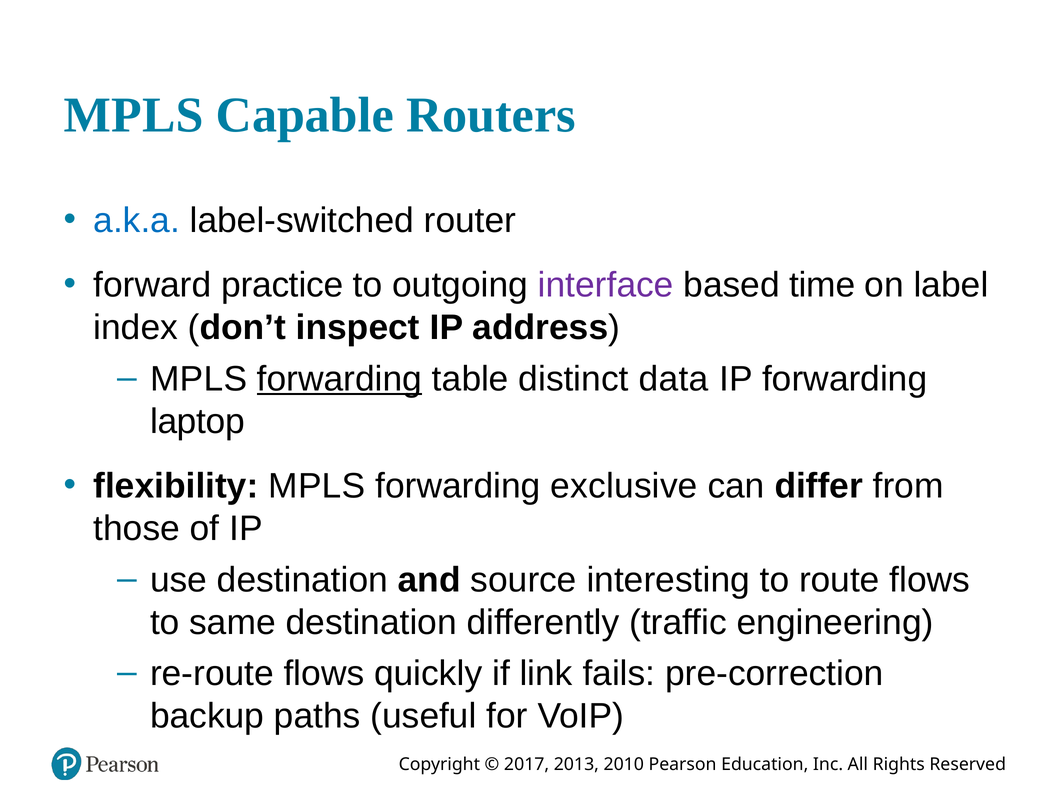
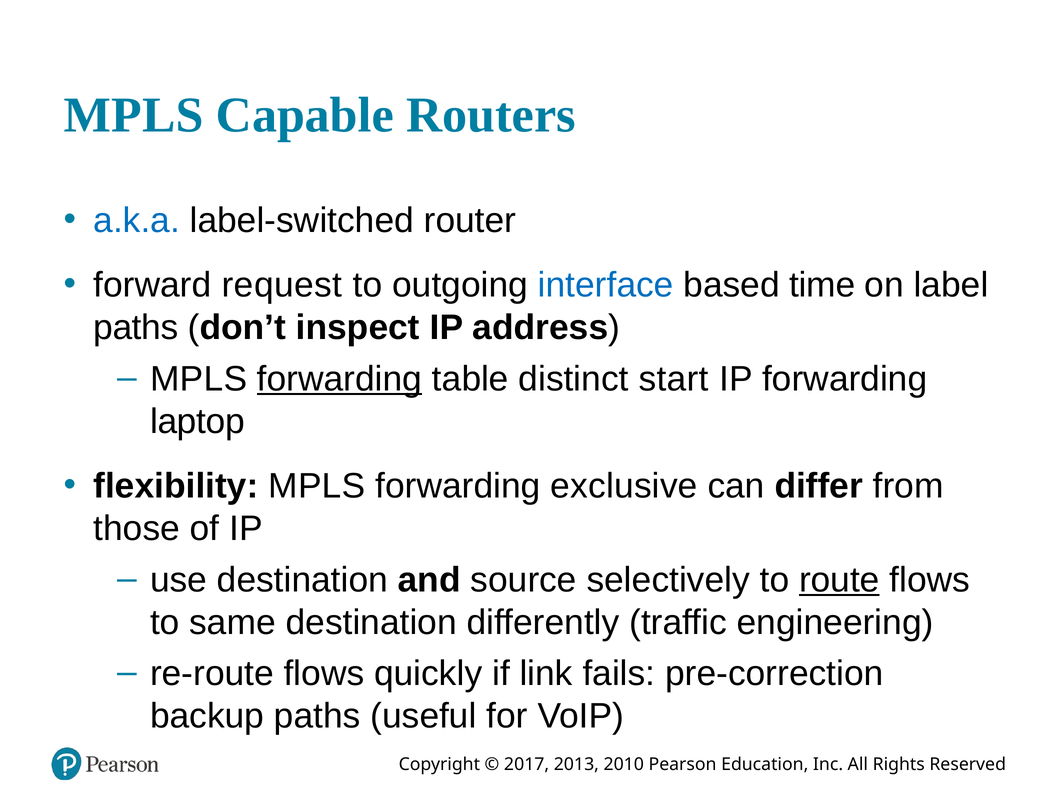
practice: practice -> request
interface colour: purple -> blue
index at (136, 327): index -> paths
data: data -> start
interesting: interesting -> selectively
route underline: none -> present
